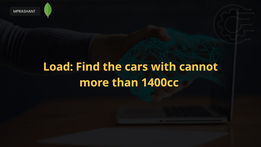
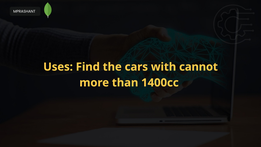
Load: Load -> Uses
